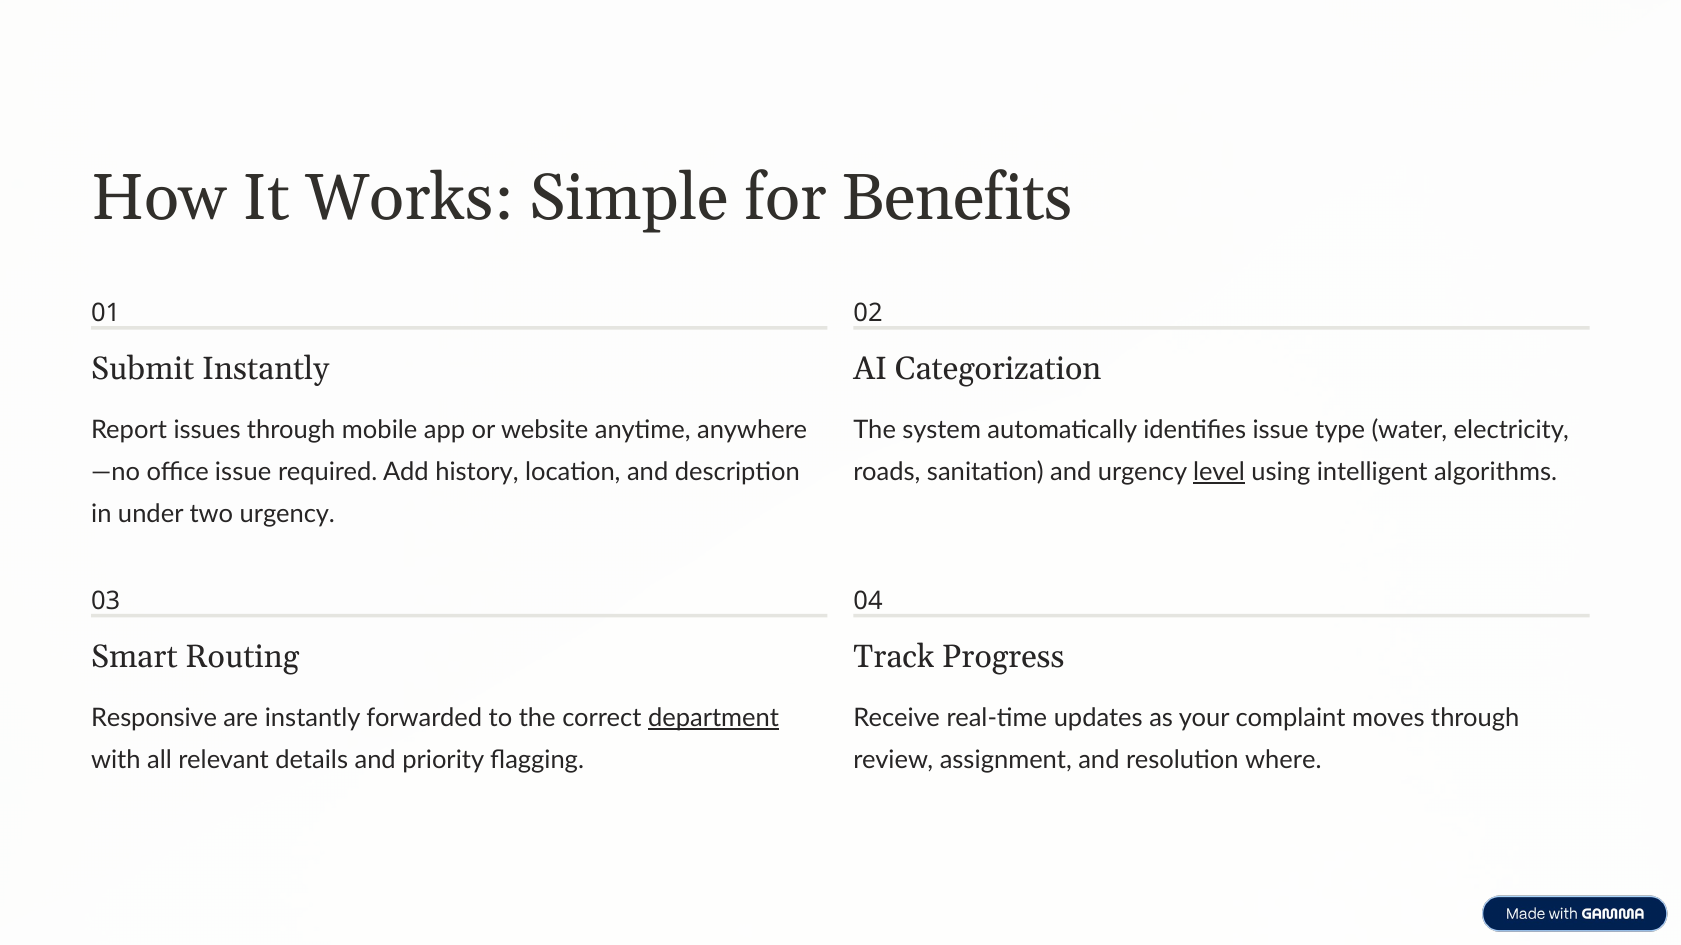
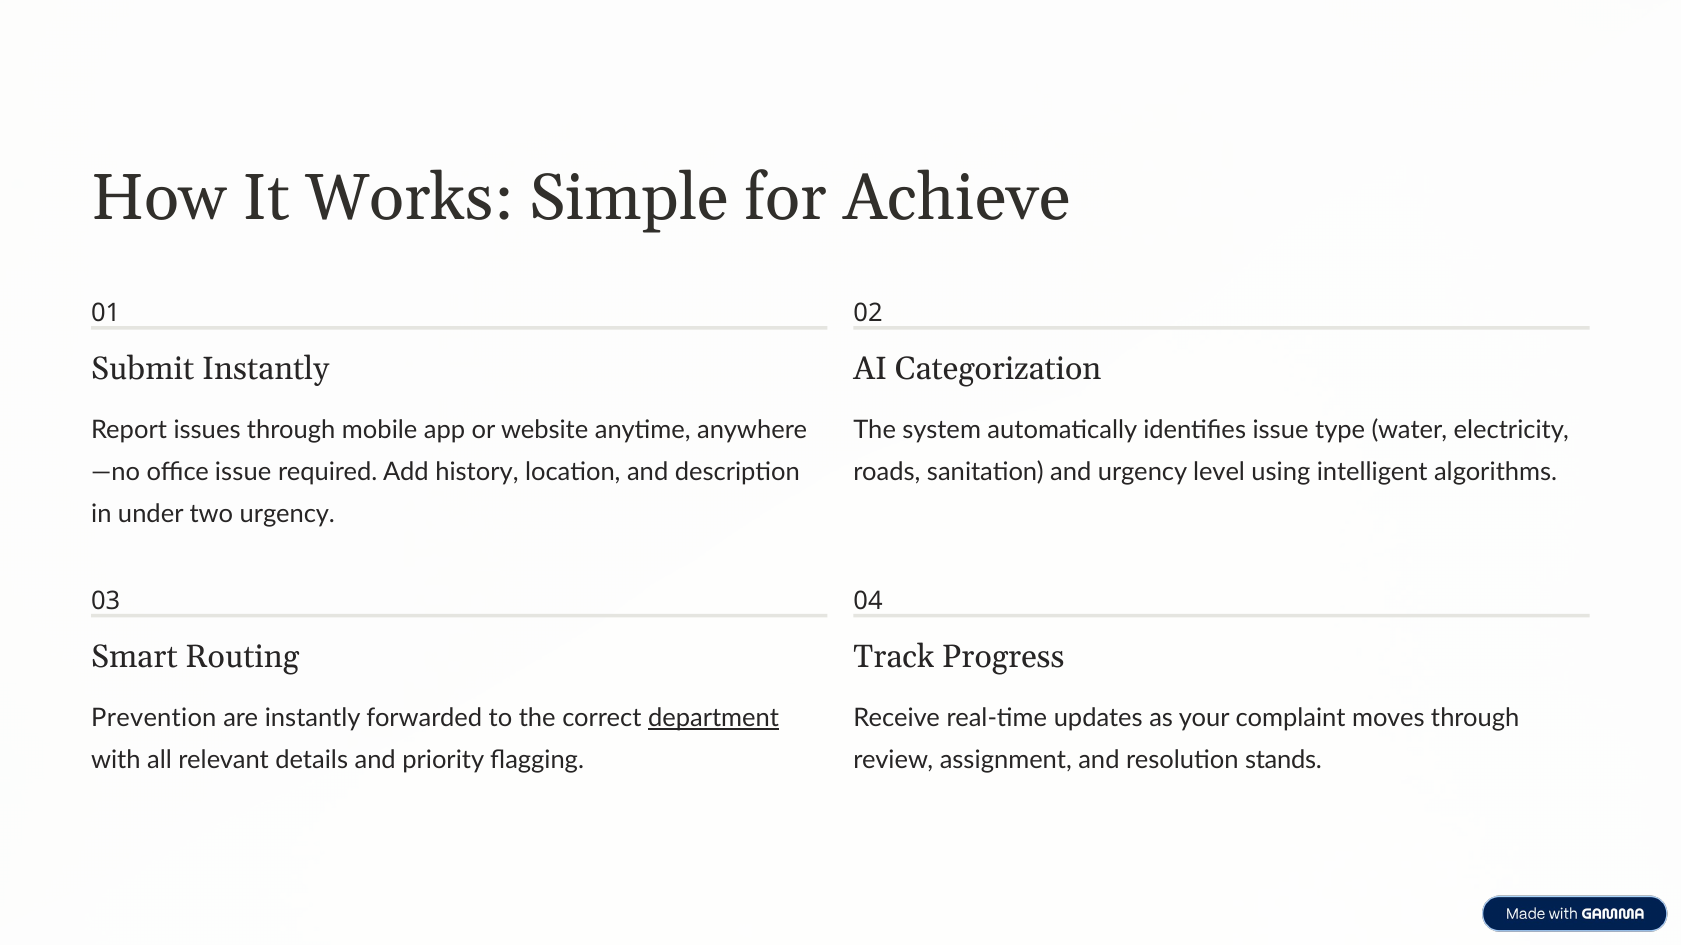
Benefits: Benefits -> Achieve
level underline: present -> none
Responsive: Responsive -> Prevention
where: where -> stands
